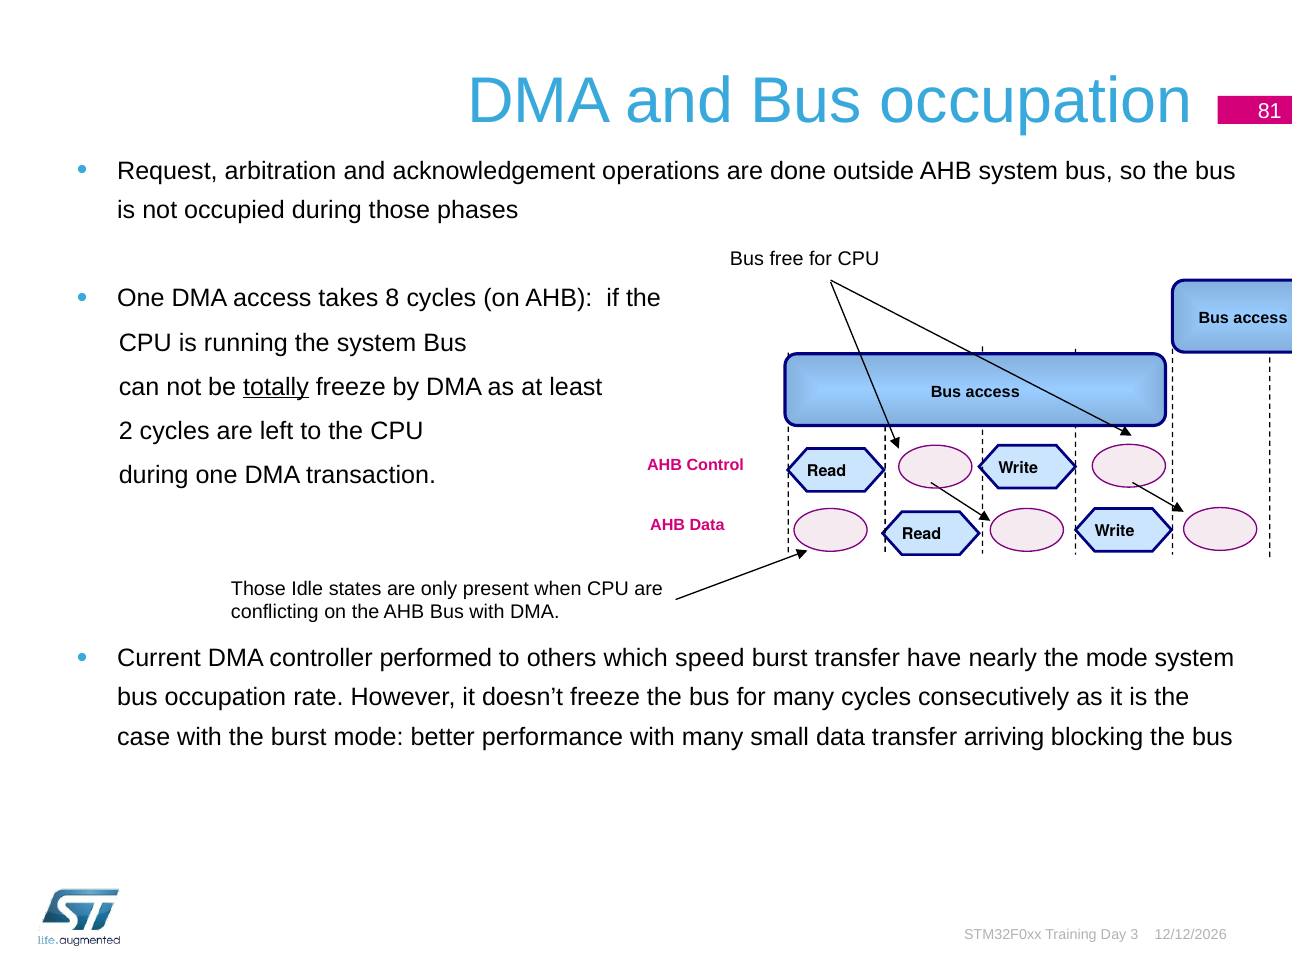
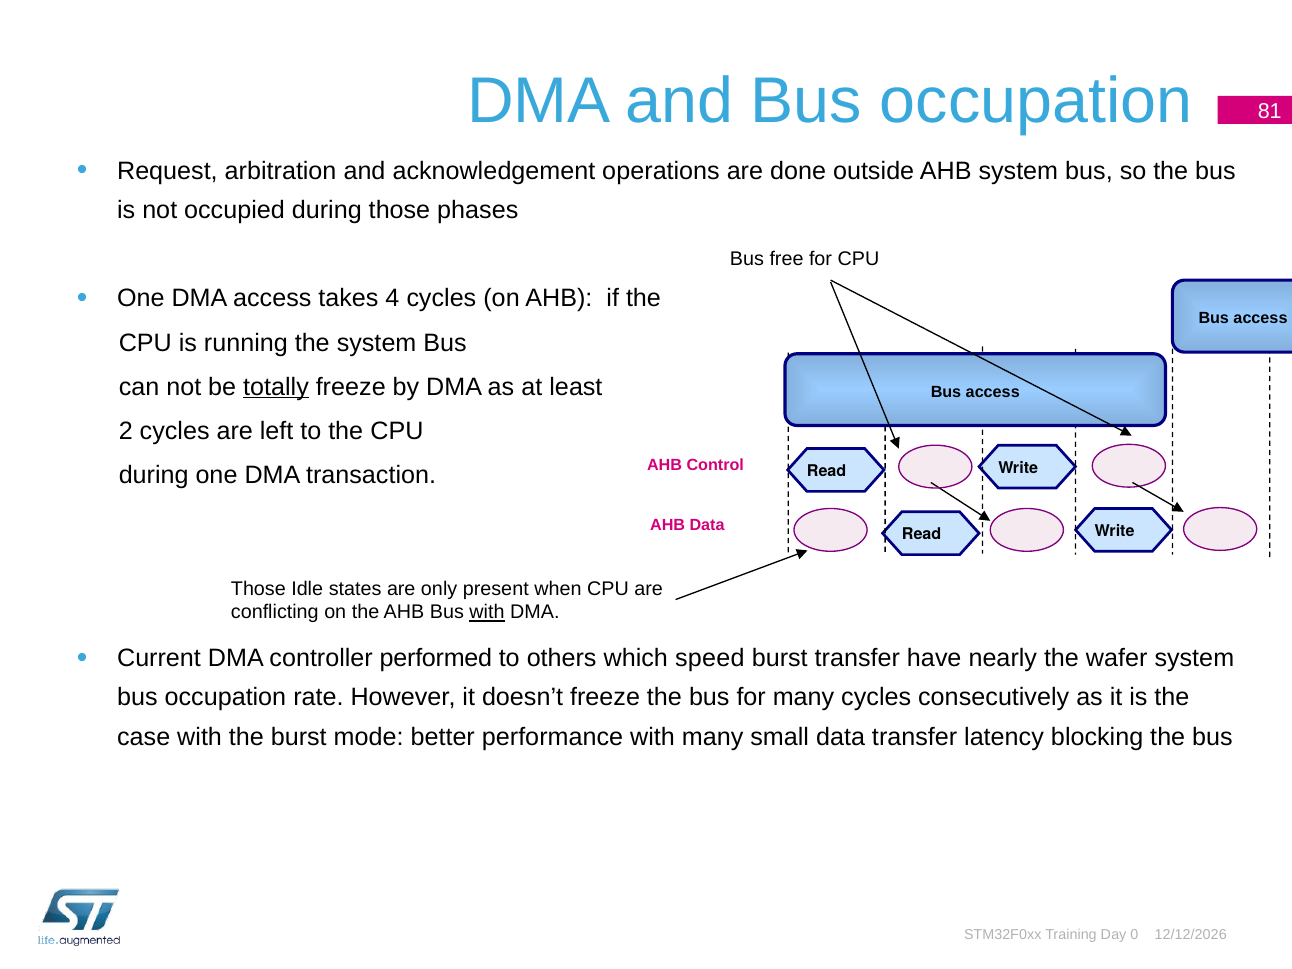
8: 8 -> 4
with at (487, 612) underline: none -> present
the mode: mode -> wafer
arriving: arriving -> latency
3: 3 -> 0
